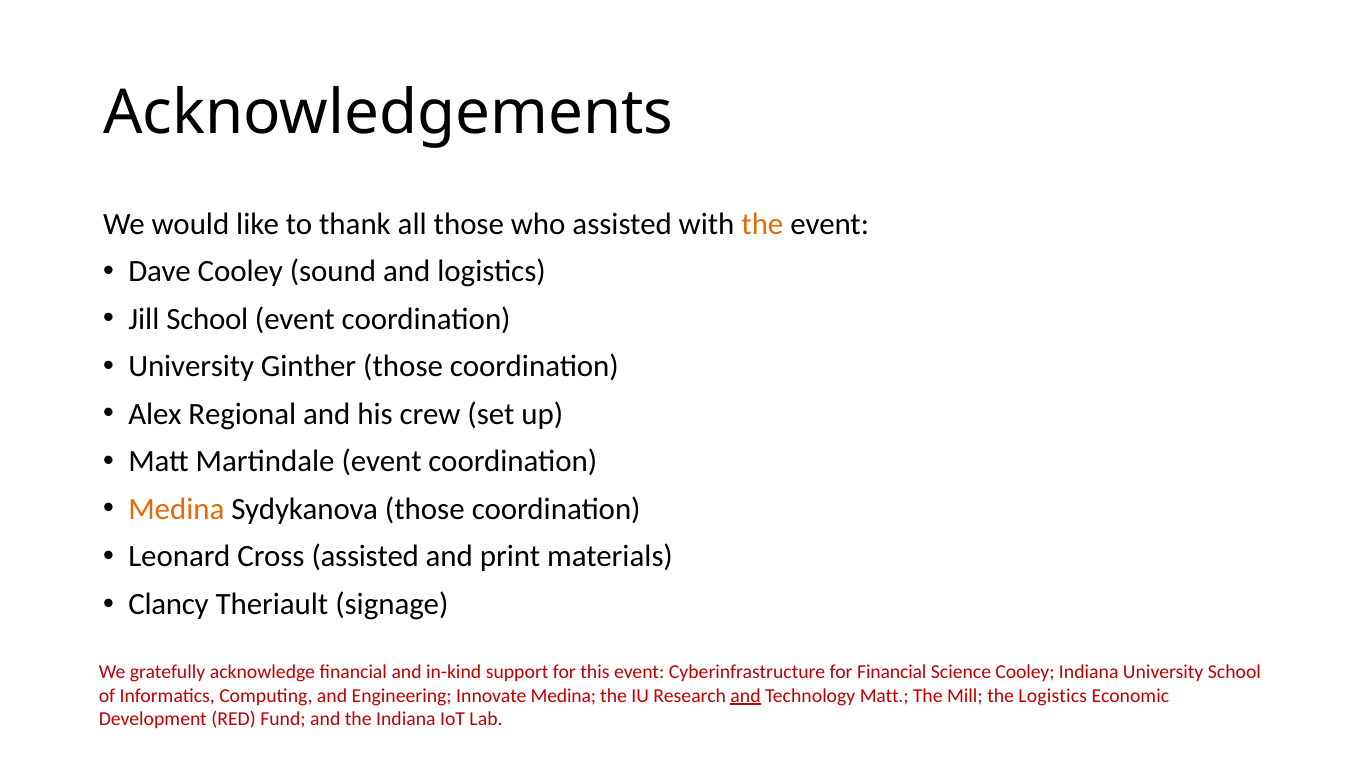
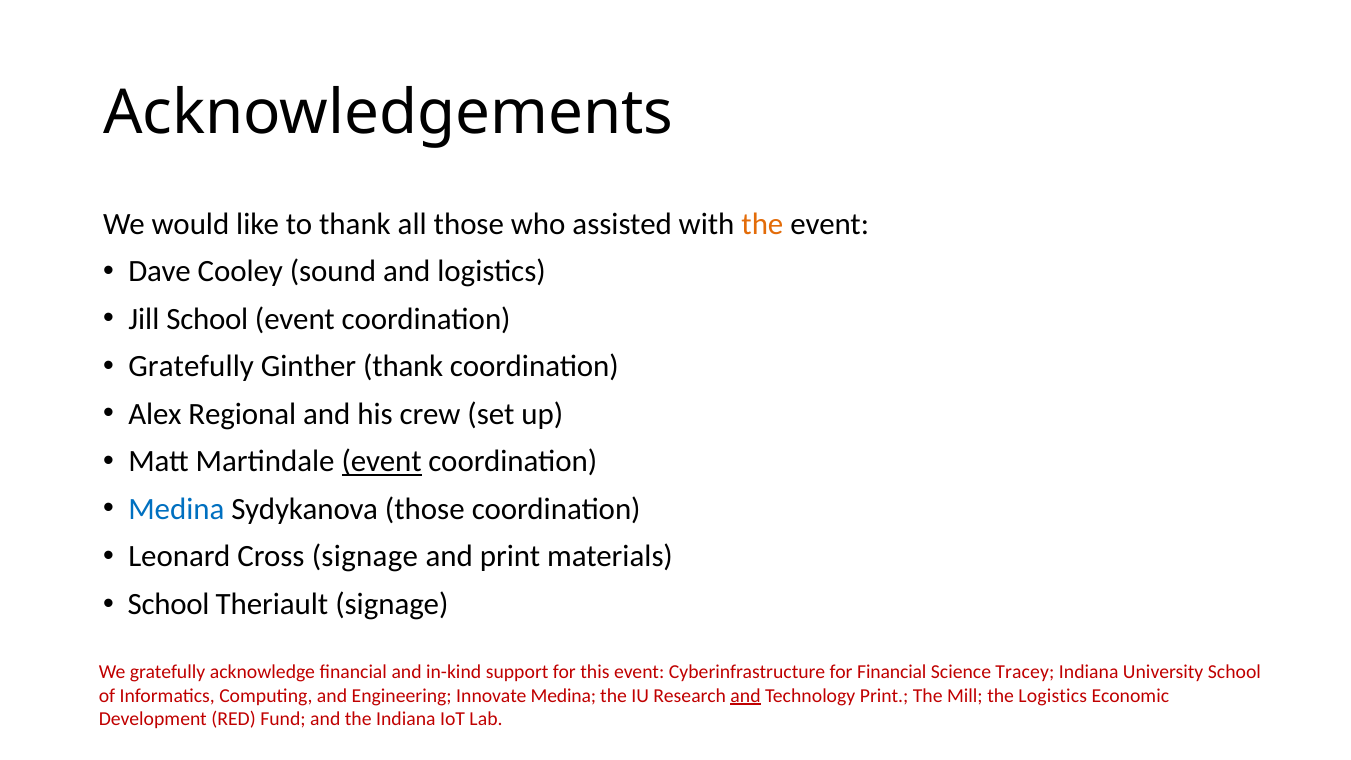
University at (191, 366): University -> Gratefully
Ginther those: those -> thank
event at (382, 461) underline: none -> present
Medina at (176, 509) colour: orange -> blue
Cross assisted: assisted -> signage
Clancy at (169, 604): Clancy -> School
Science Cooley: Cooley -> Tracey
Technology Matt: Matt -> Print
